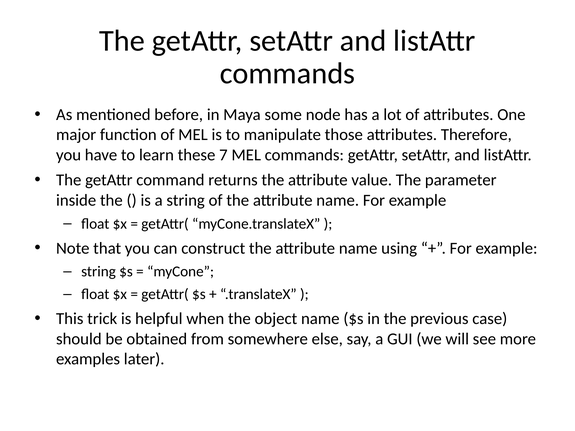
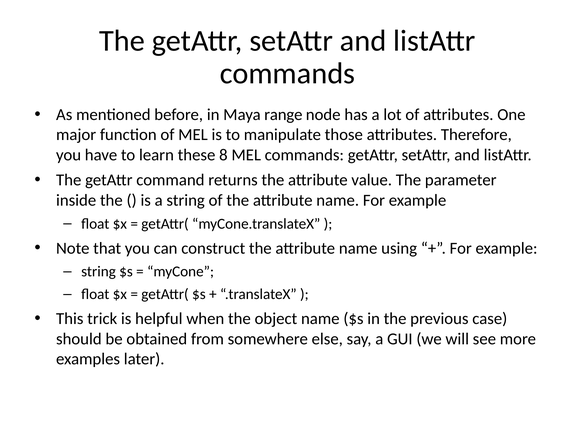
some: some -> range
7: 7 -> 8
